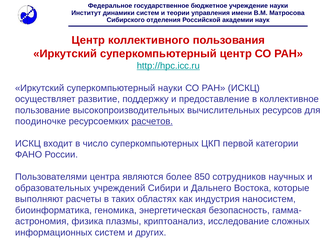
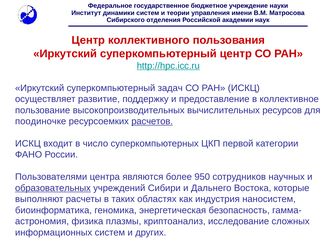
суперкомпьютерный науки: науки -> задач
850: 850 -> 950
образовательных underline: none -> present
